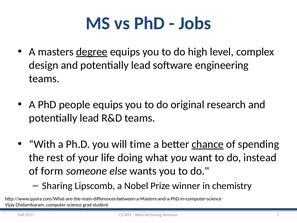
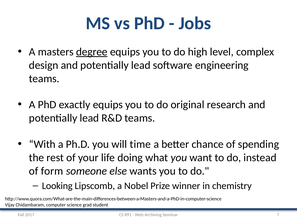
people: people -> exactly
chance underline: present -> none
Sharing: Sharing -> Looking
